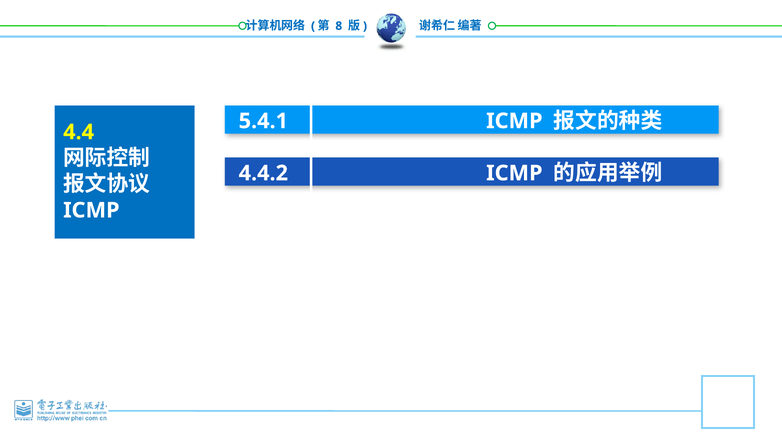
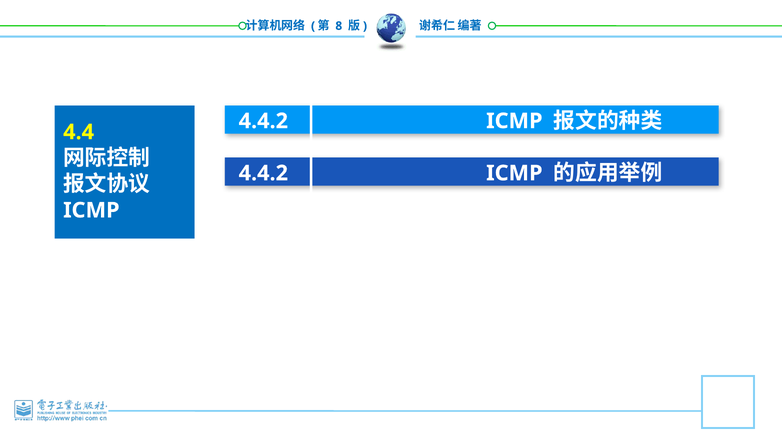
5.4.1 at (263, 121): 5.4.1 -> 4.4.2
